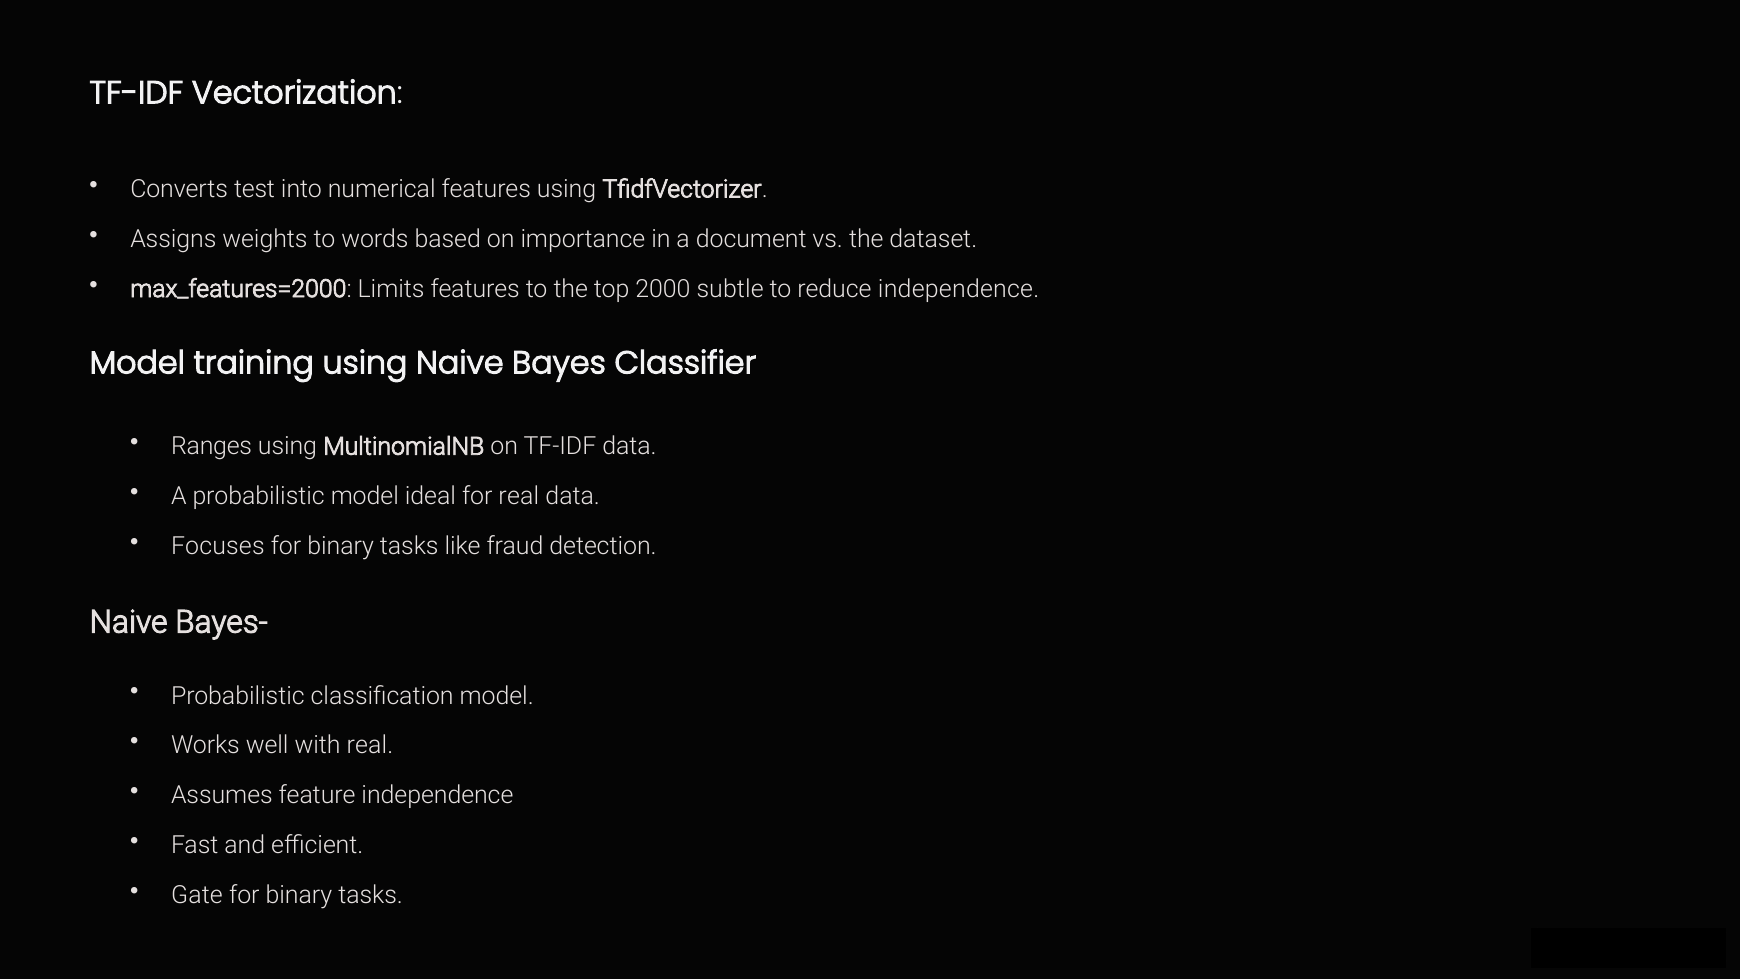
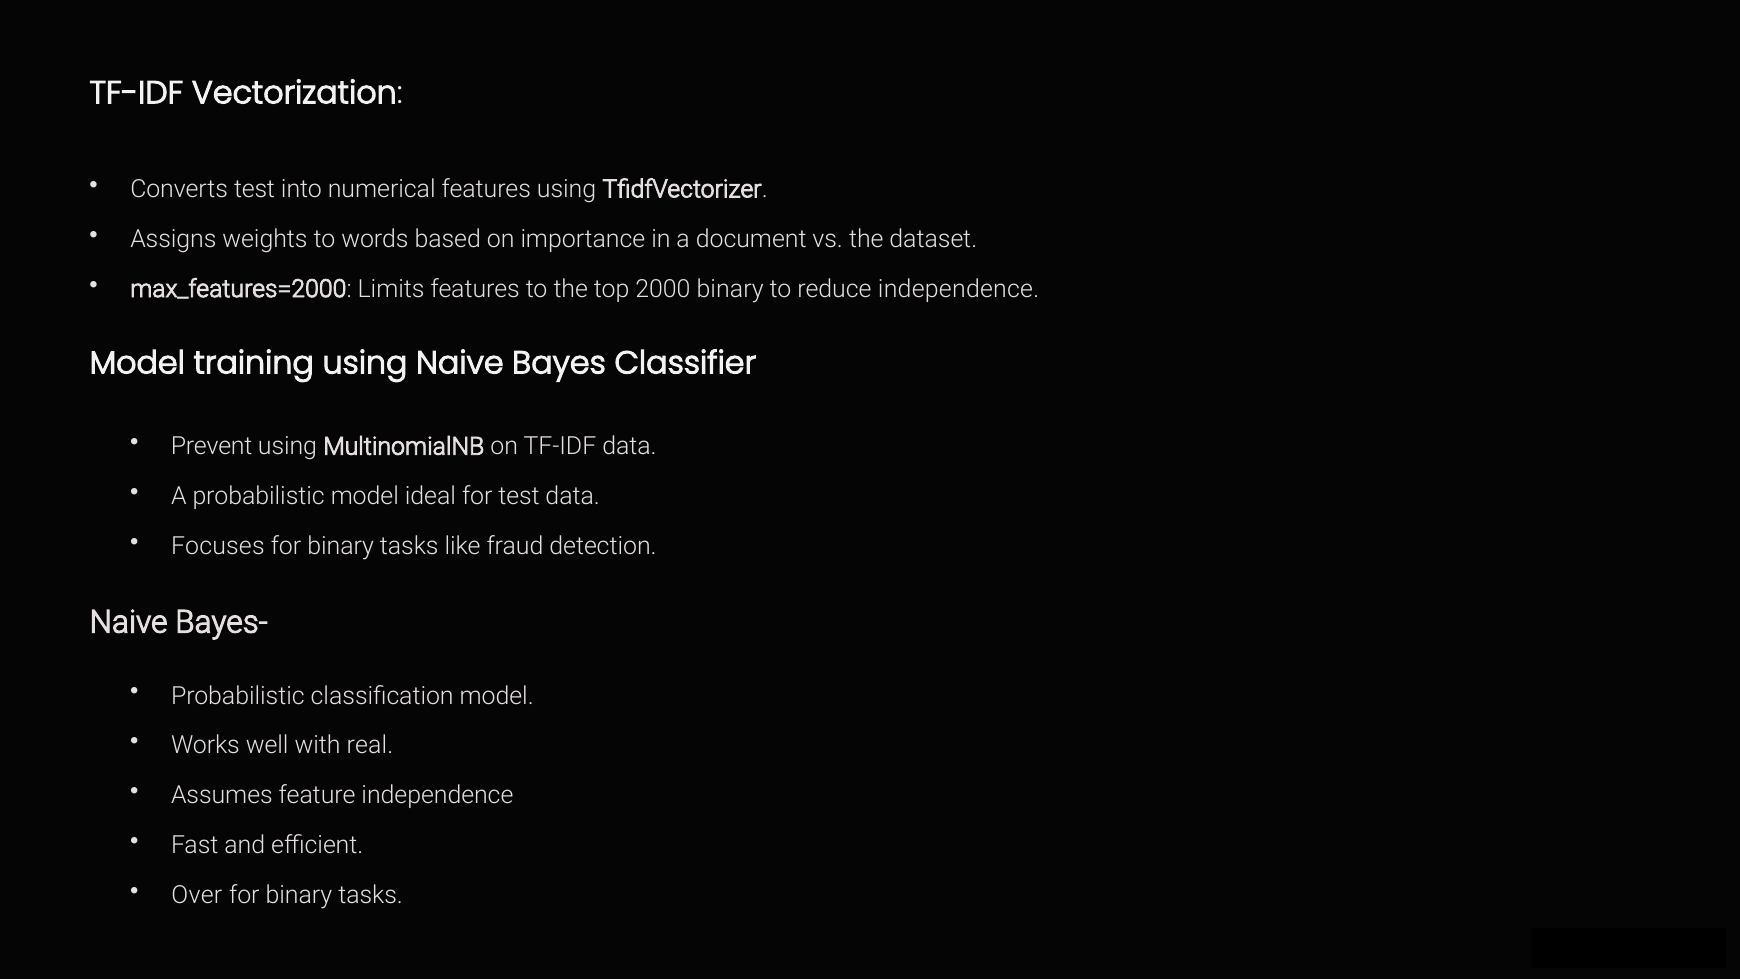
2000 subtle: subtle -> binary
Ranges: Ranges -> Prevent
for real: real -> test
Gate: Gate -> Over
